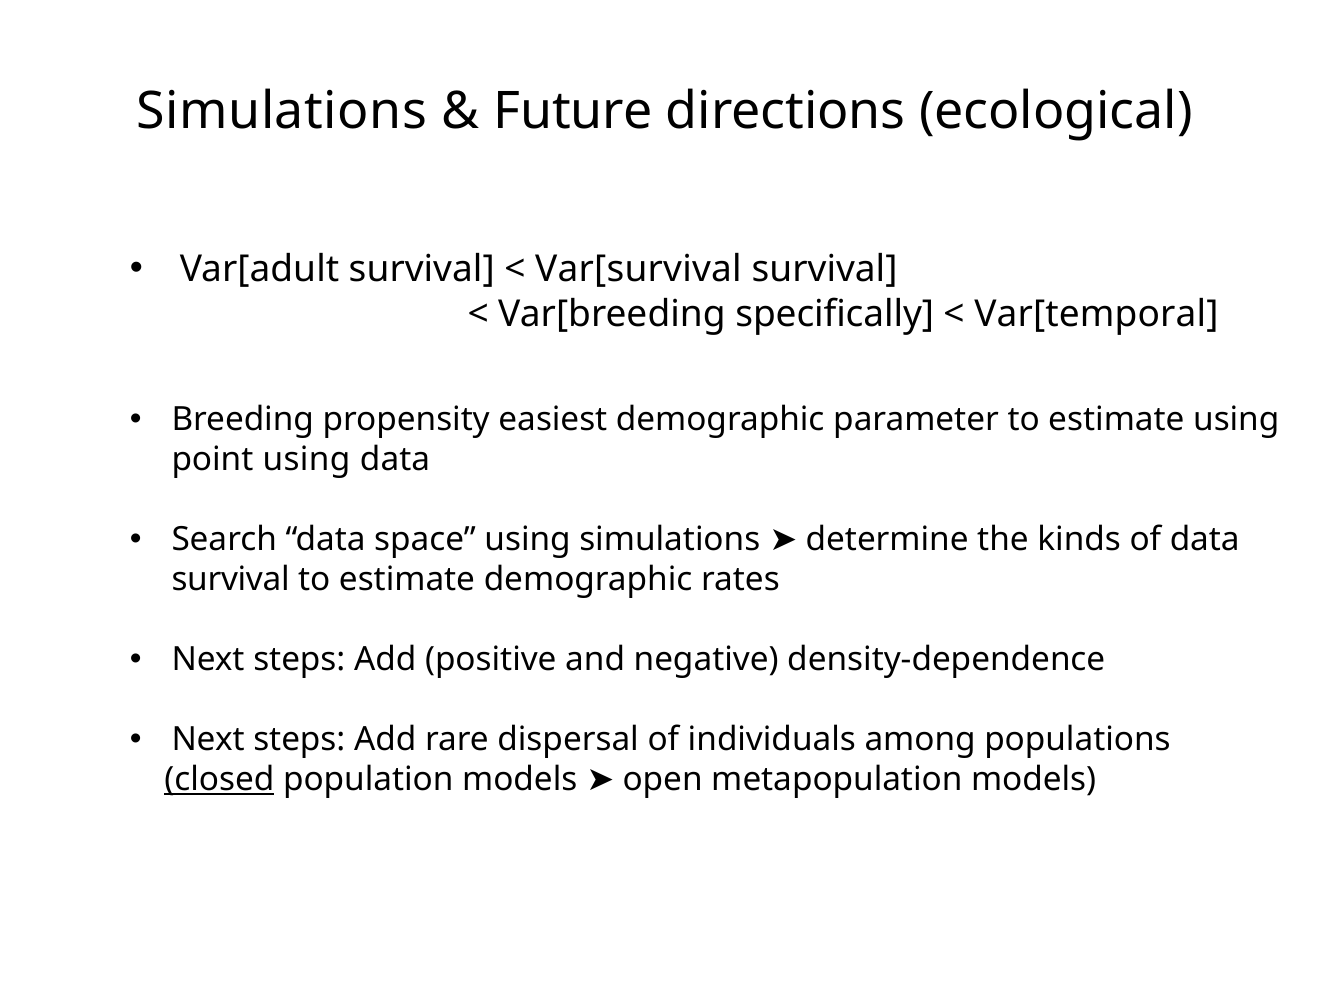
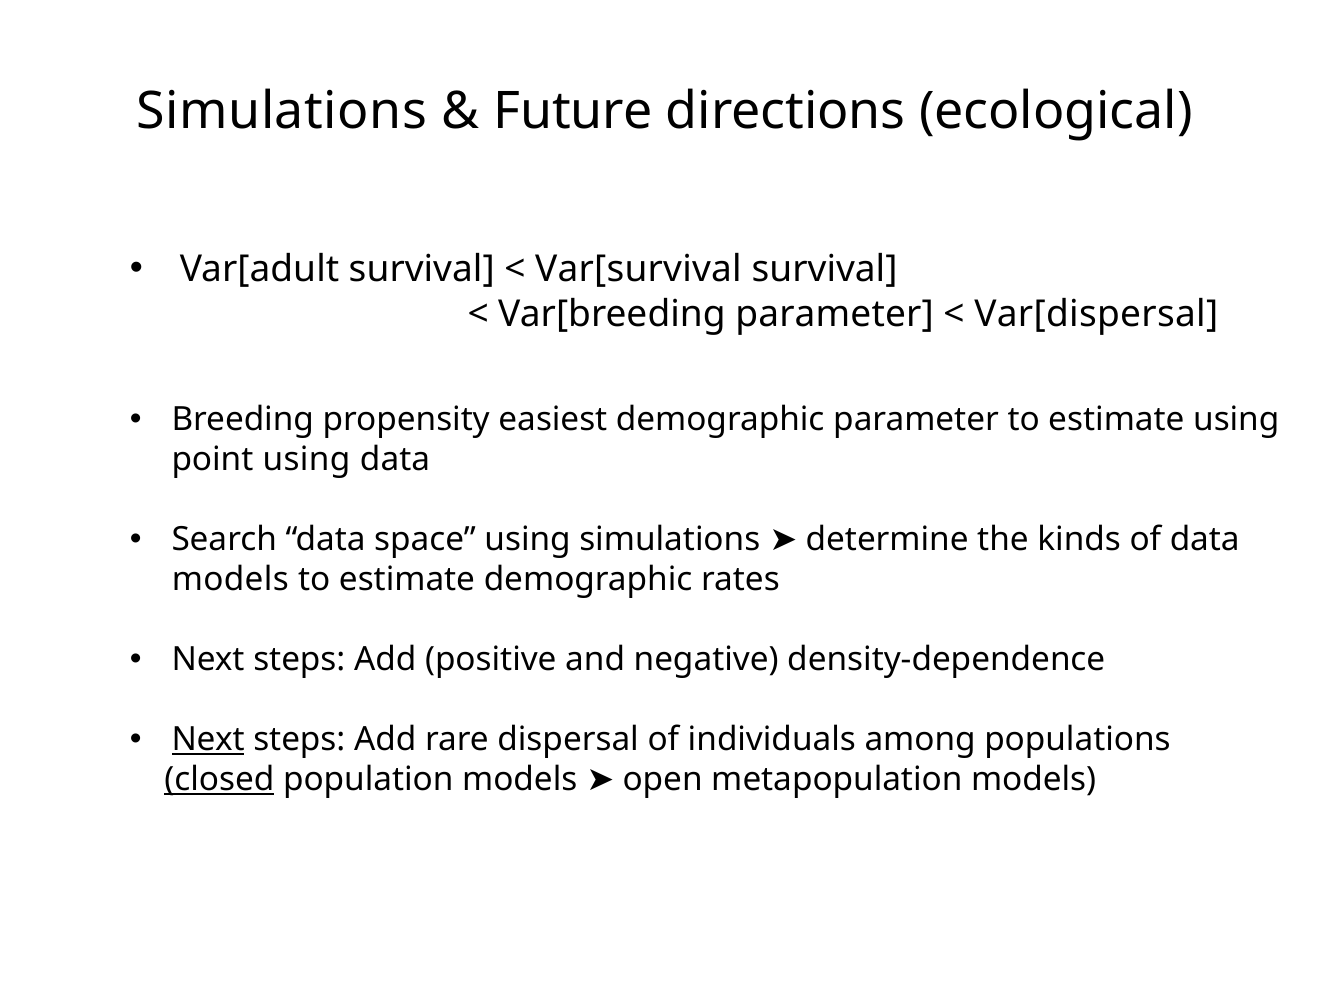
Var[breeding specifically: specifically -> parameter
Var[temporal: Var[temporal -> Var[dispersal
survival at (231, 580): survival -> models
Next at (208, 740) underline: none -> present
